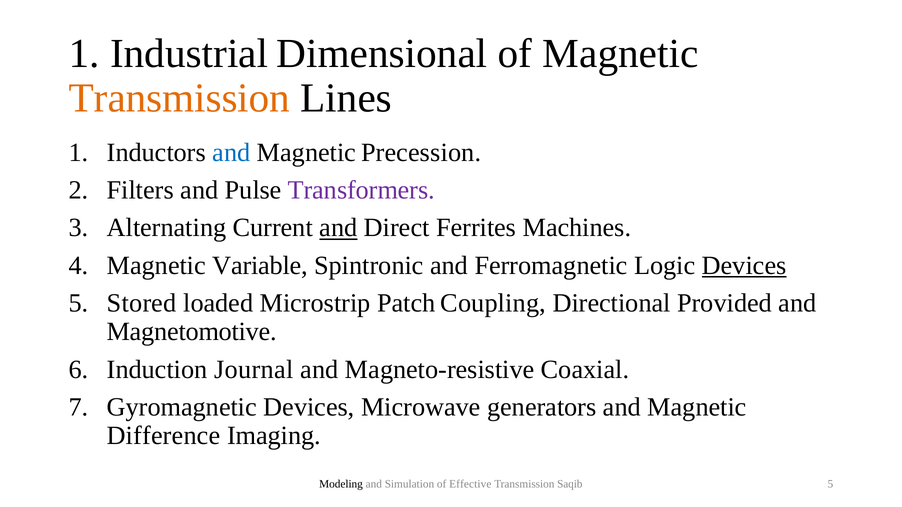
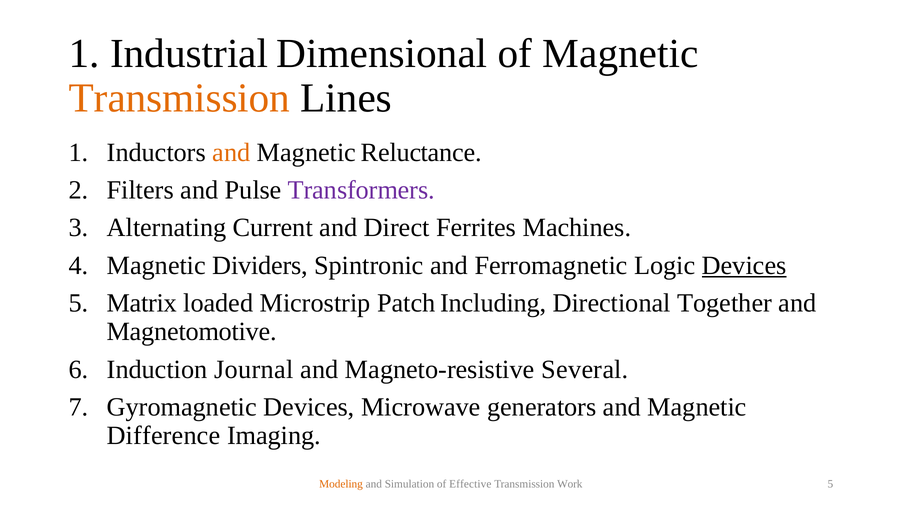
and at (231, 152) colour: blue -> orange
Precession: Precession -> Reluctance
and at (338, 228) underline: present -> none
Variable: Variable -> Dividers
Stored: Stored -> Matrix
Coupling: Coupling -> Including
Provided: Provided -> Together
Coaxial: Coaxial -> Several
Modeling colour: black -> orange
Saqib: Saqib -> Work
